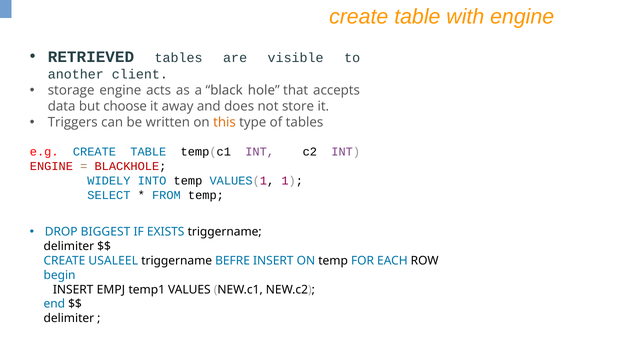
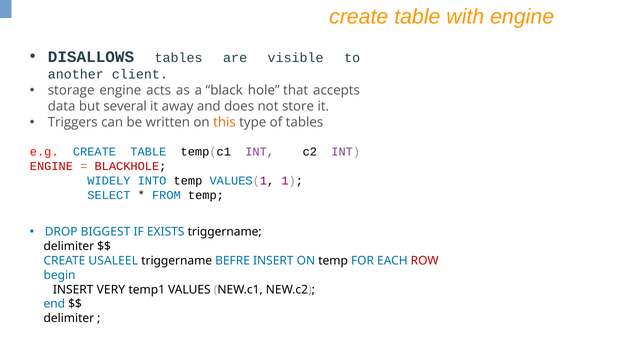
RETRIEVED: RETRIEVED -> DISALLOWS
choose: choose -> several
ROW colour: black -> red
EMPJ: EMPJ -> VERY
